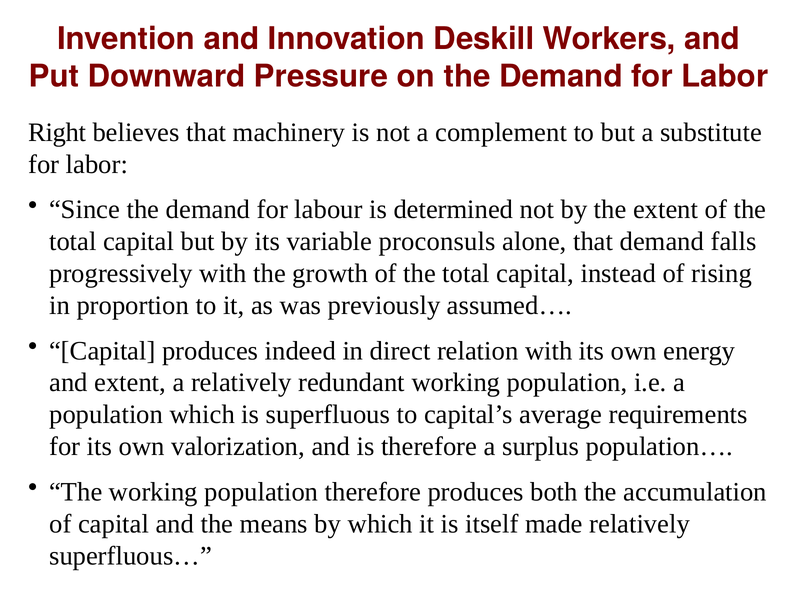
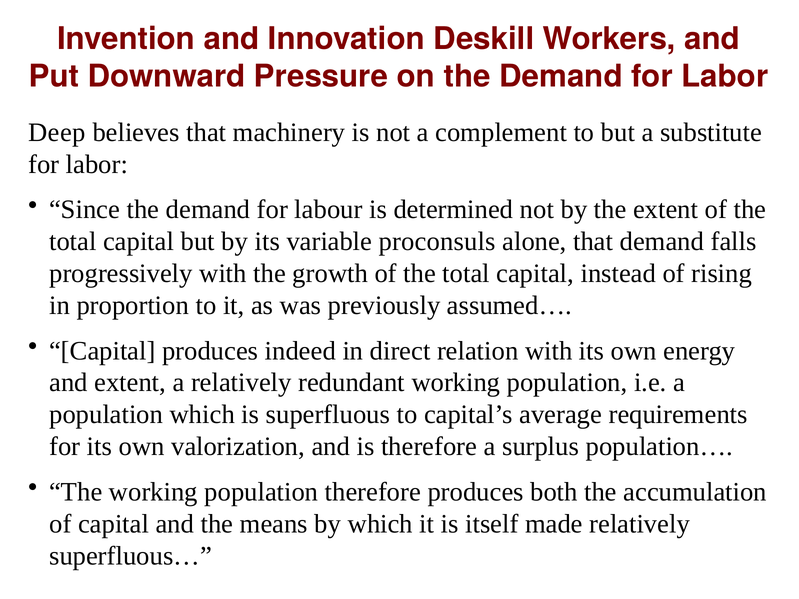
Right: Right -> Deep
